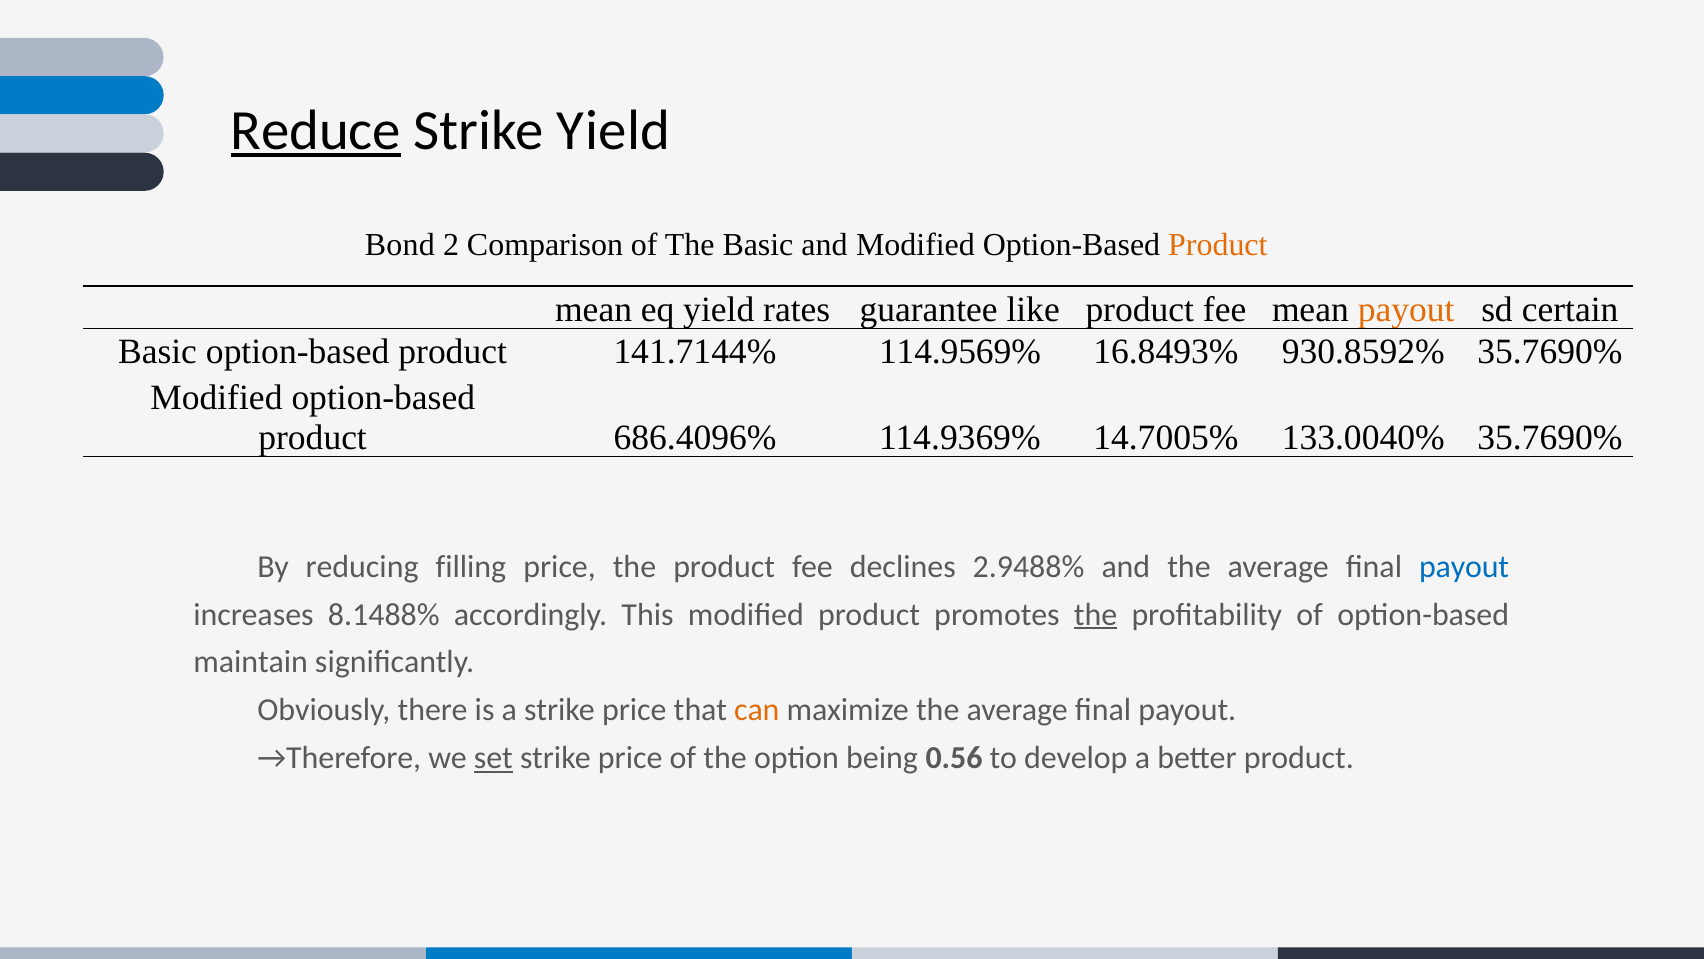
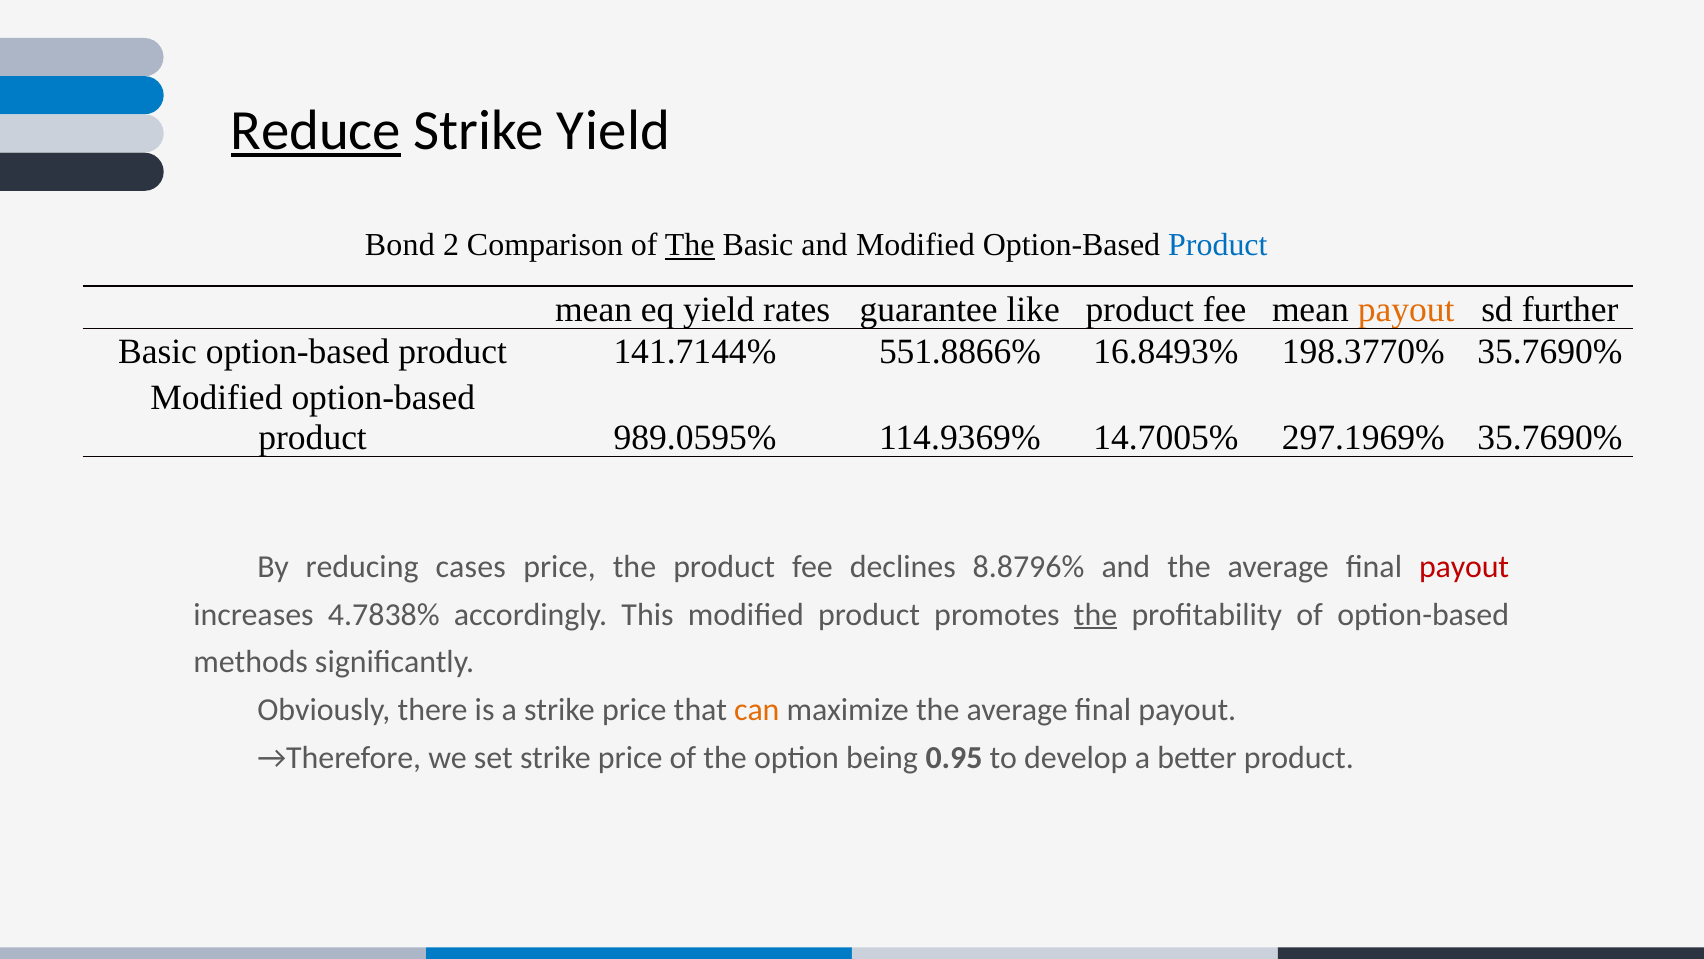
The at (690, 245) underline: none -> present
Product at (1218, 245) colour: orange -> blue
certain: certain -> further
114.9569%: 114.9569% -> 551.8866%
930.8592%: 930.8592% -> 198.3770%
686.4096%: 686.4096% -> 989.0595%
133.0040%: 133.0040% -> 297.1969%
filling: filling -> cases
2.9488%: 2.9488% -> 8.8796%
payout at (1464, 566) colour: blue -> red
8.1488%: 8.1488% -> 4.7838%
maintain: maintain -> methods
set underline: present -> none
0.56: 0.56 -> 0.95
